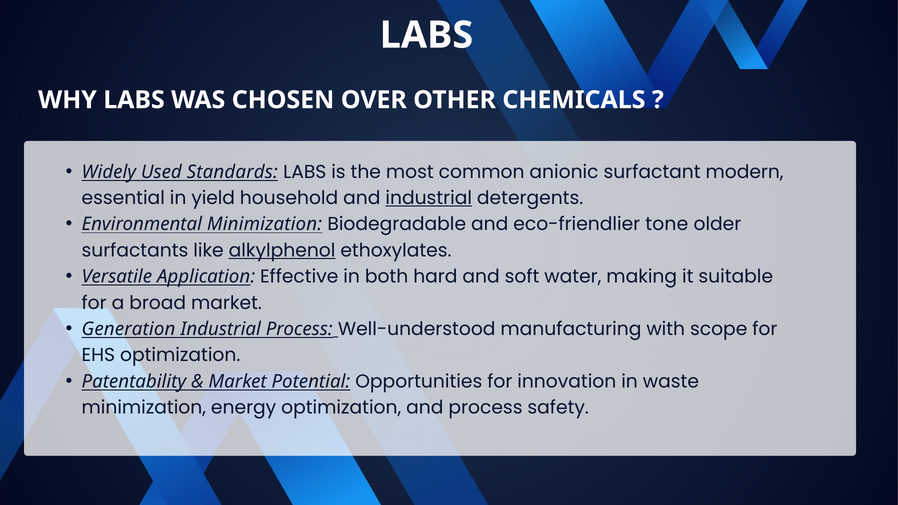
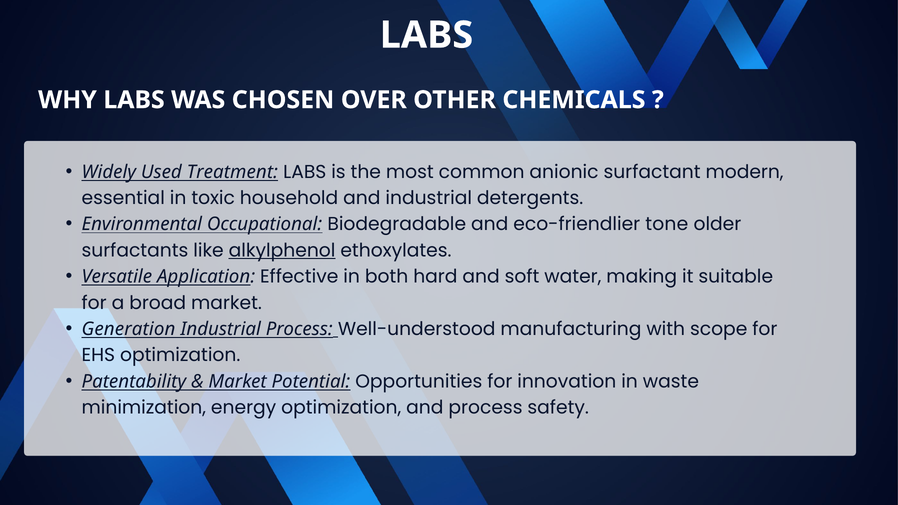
Standards: Standards -> Treatment
yield: yield -> toxic
industrial at (429, 198) underline: present -> none
Environmental Minimization: Minimization -> Occupational
